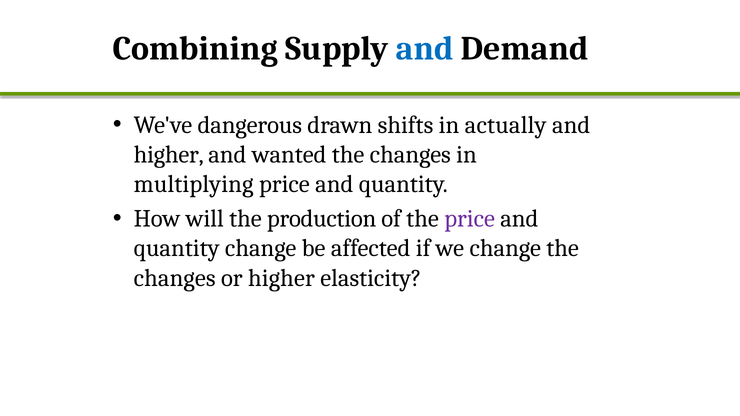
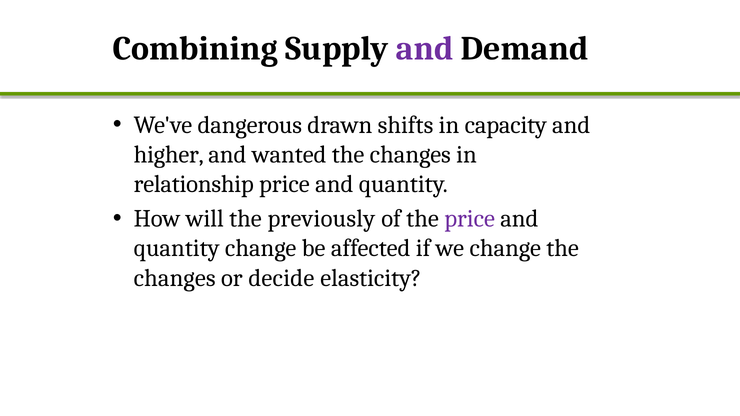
and at (425, 49) colour: blue -> purple
actually: actually -> capacity
multiplying: multiplying -> relationship
production: production -> previously
or higher: higher -> decide
